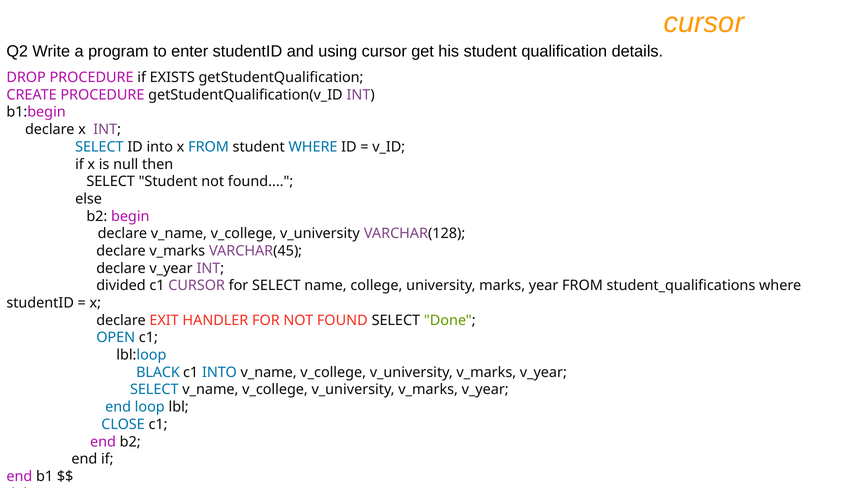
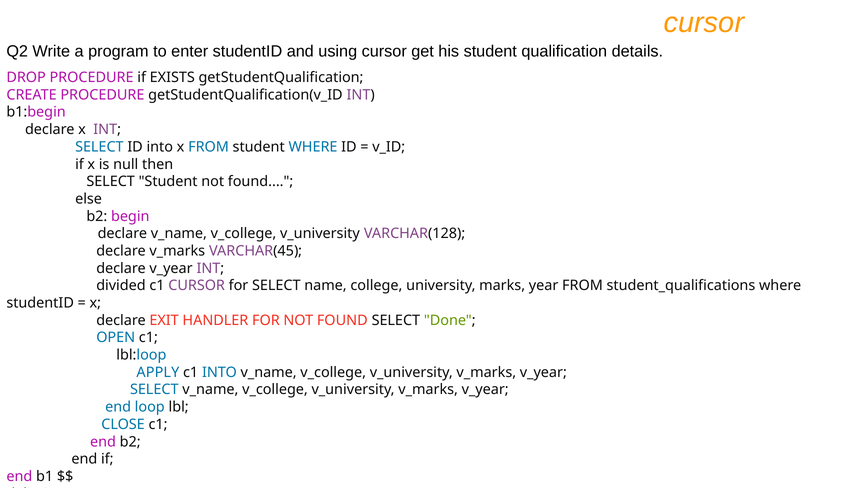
BLACK: BLACK -> APPLY
